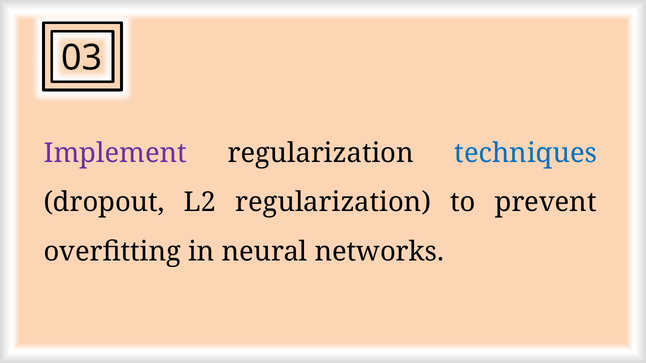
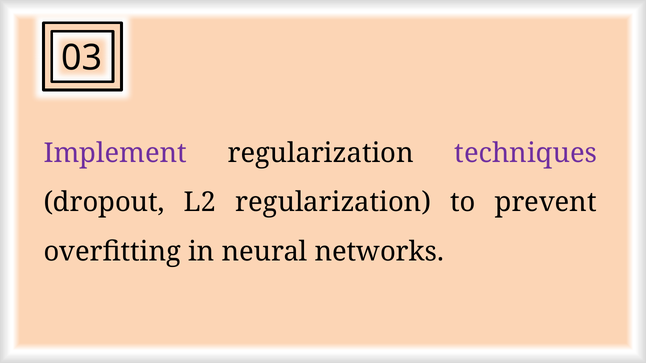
techniques colour: blue -> purple
